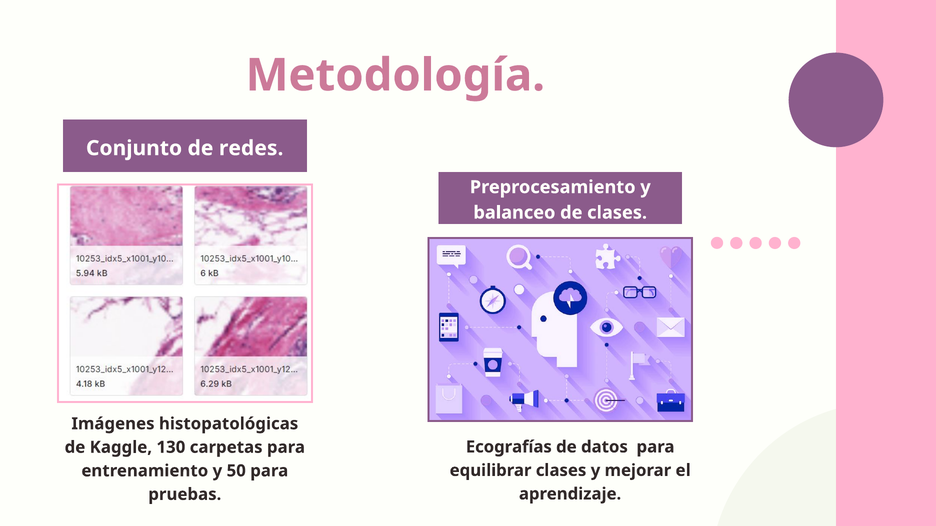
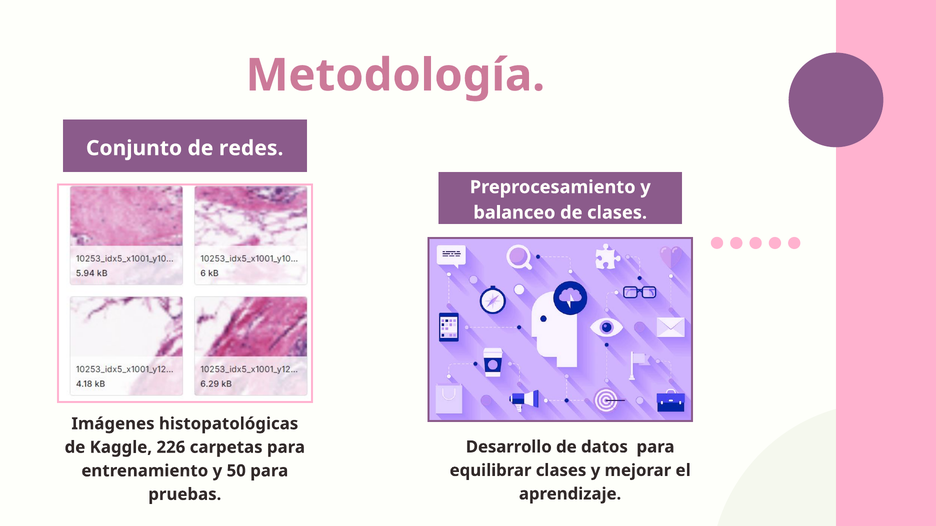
Ecografías: Ecografías -> Desarrollo
130: 130 -> 226
